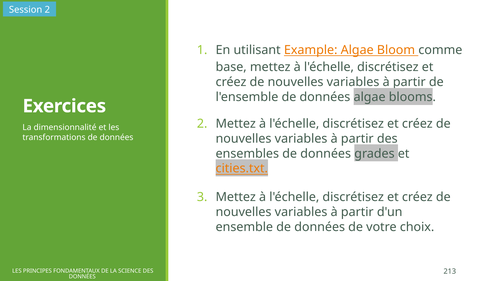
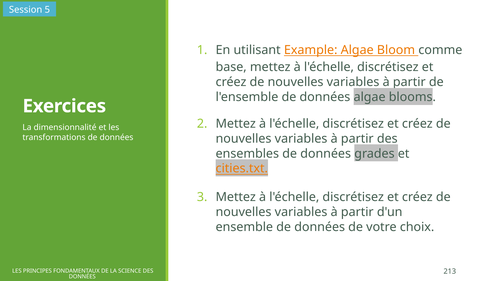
Session 2: 2 -> 5
